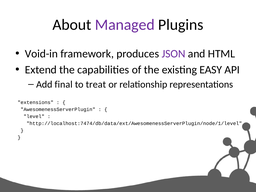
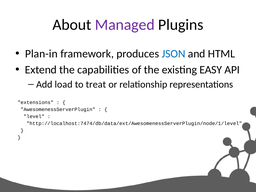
Void-in: Void-in -> Plan-in
JSON colour: purple -> blue
final: final -> load
